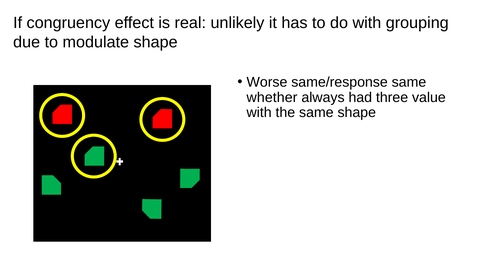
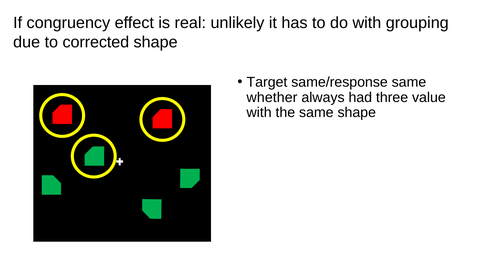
modulate: modulate -> corrected
Worse: Worse -> Target
